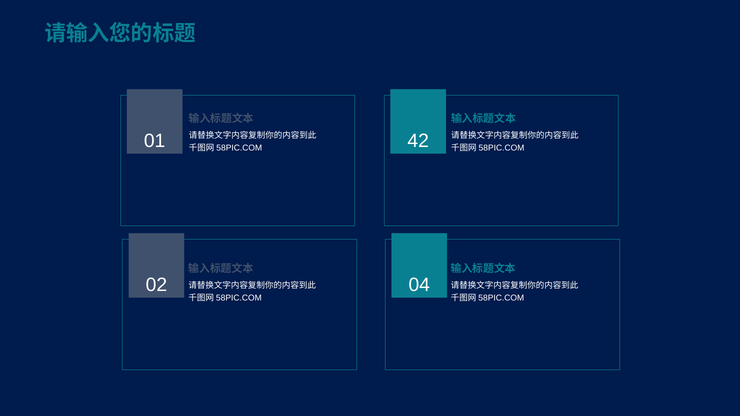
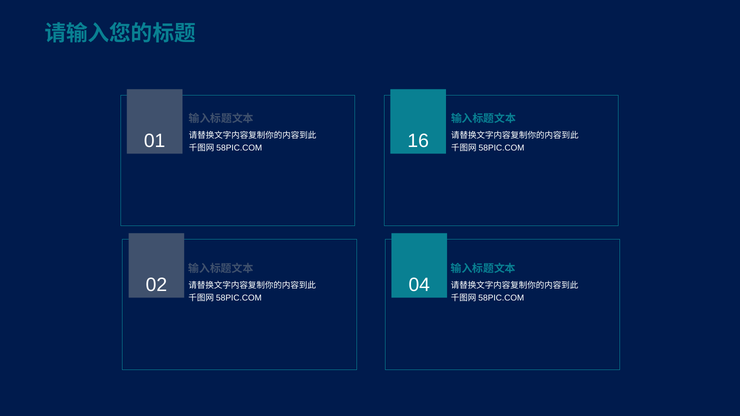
42: 42 -> 16
